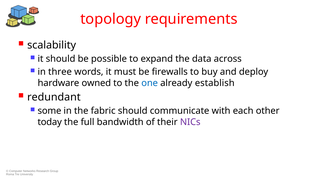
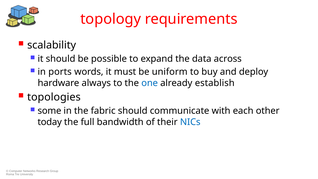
three: three -> ports
firewalls: firewalls -> uniform
owned: owned -> always
redundant: redundant -> topologies
NICs colour: purple -> blue
